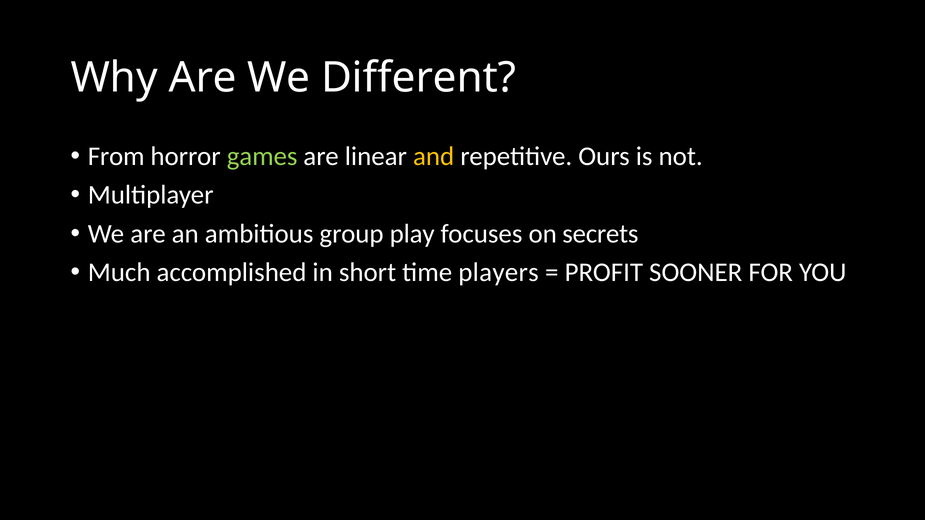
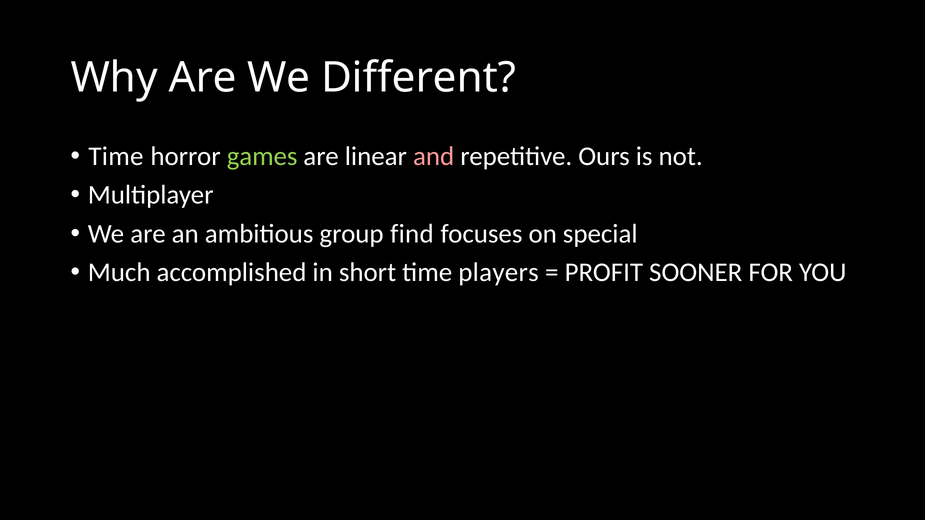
From at (116, 156): From -> Time
and colour: yellow -> pink
play: play -> find
secrets: secrets -> special
